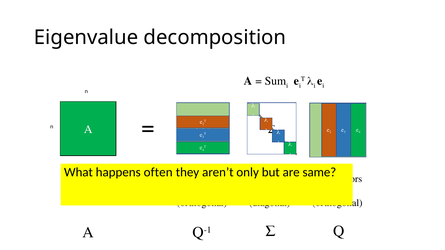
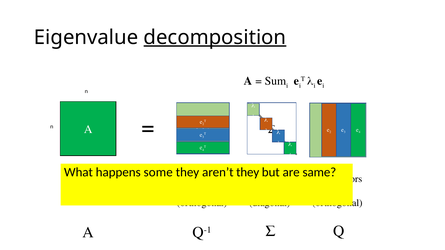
decomposition underline: none -> present
often: often -> some
aren’t only: only -> they
